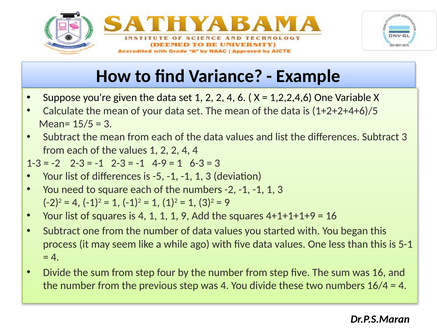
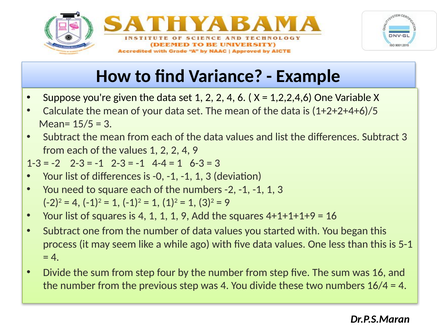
4 4: 4 -> 9
4-9: 4-9 -> 4-4
-5: -5 -> -0
